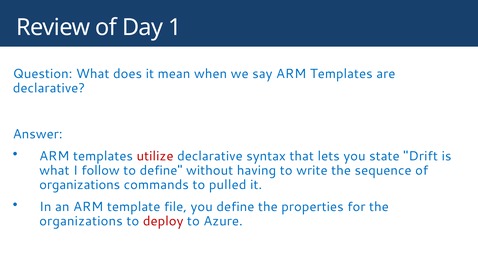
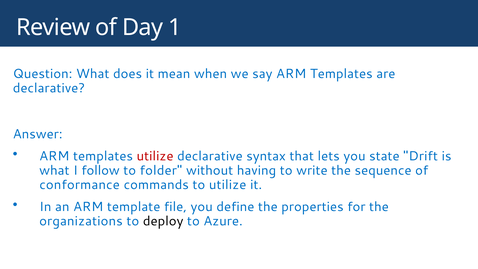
to define: define -> folder
organizations at (80, 185): organizations -> conformance
to pulled: pulled -> utilize
deploy colour: red -> black
